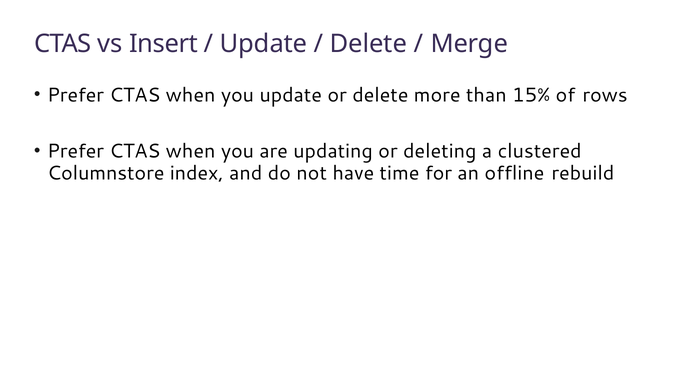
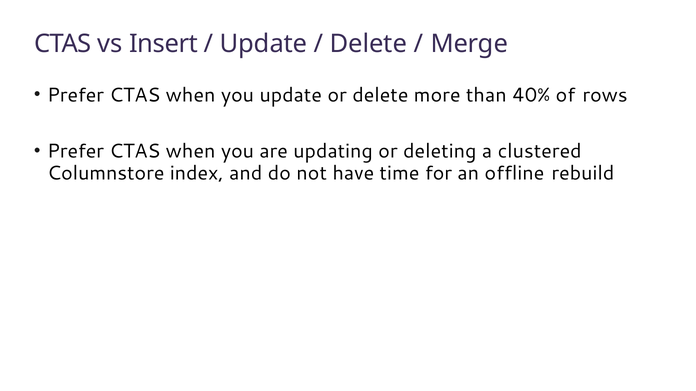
15%: 15% -> 40%
